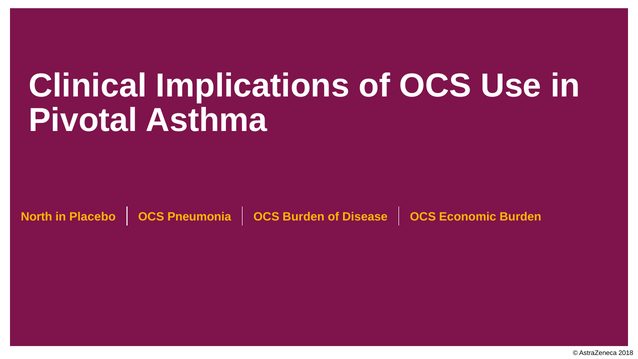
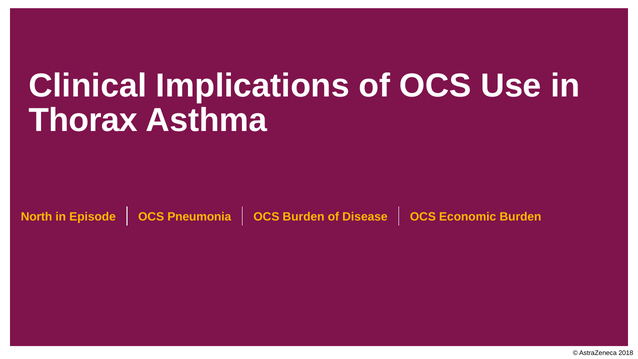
Pivotal: Pivotal -> Thorax
Placebo: Placebo -> Episode
